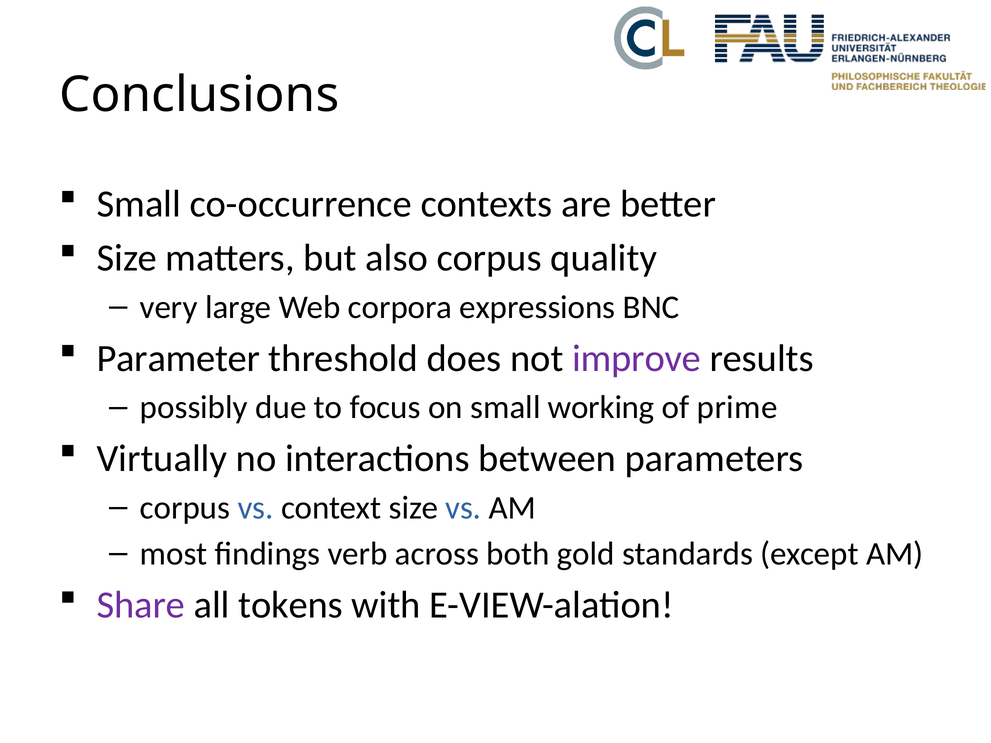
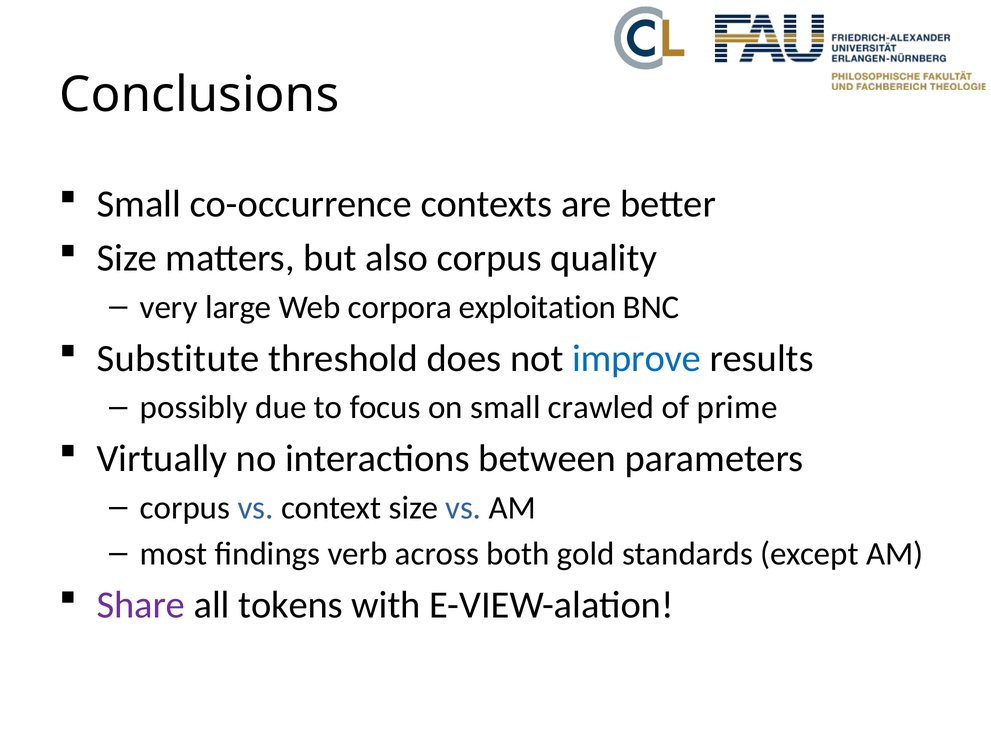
expressions: expressions -> exploitation
Parameter: Parameter -> Substitute
improve colour: purple -> blue
working: working -> crawled
